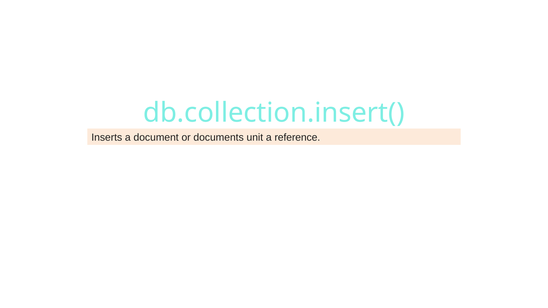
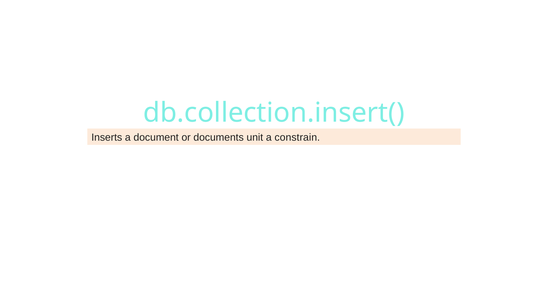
reference: reference -> constrain
